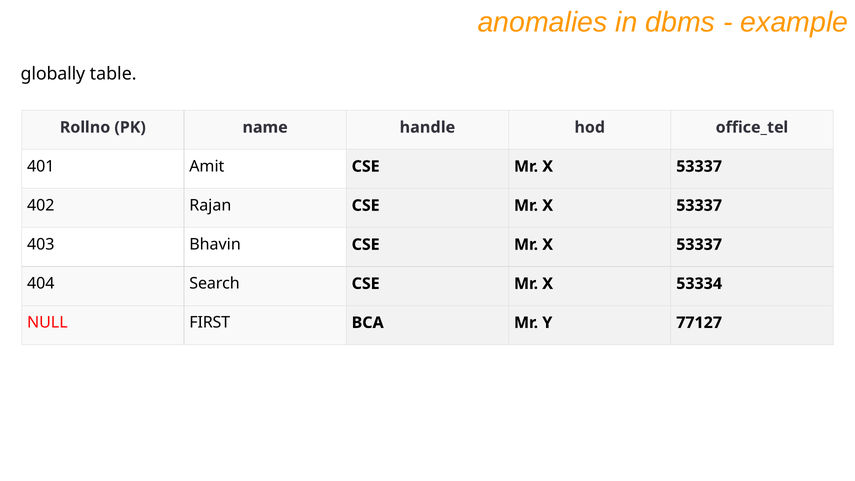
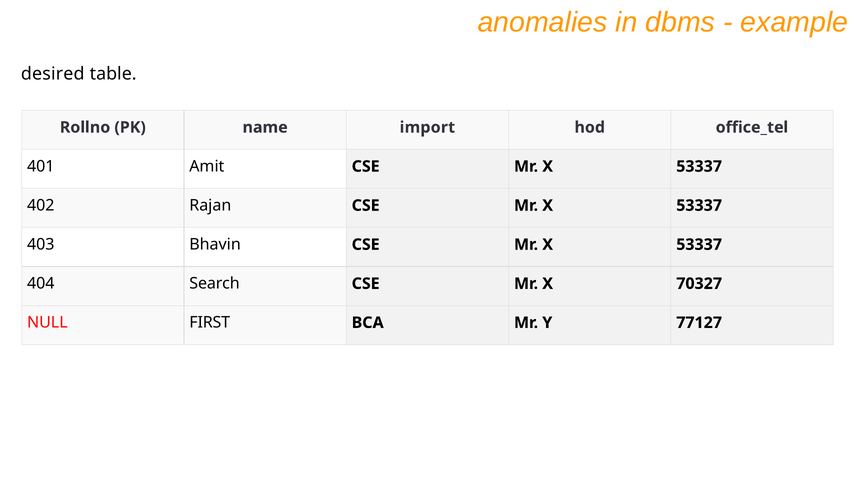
globally: globally -> desired
handle: handle -> import
53334: 53334 -> 70327
